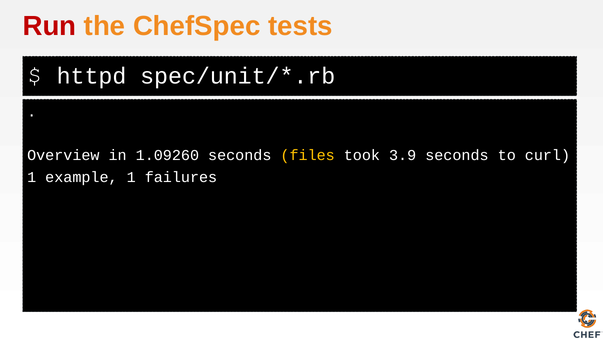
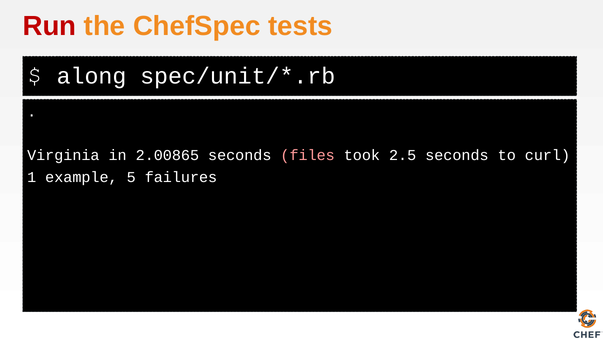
httpd: httpd -> along
Overview: Overview -> Virginia
1.09260: 1.09260 -> 2.00865
files colour: yellow -> pink
3.9: 3.9 -> 2.5
example 1: 1 -> 5
